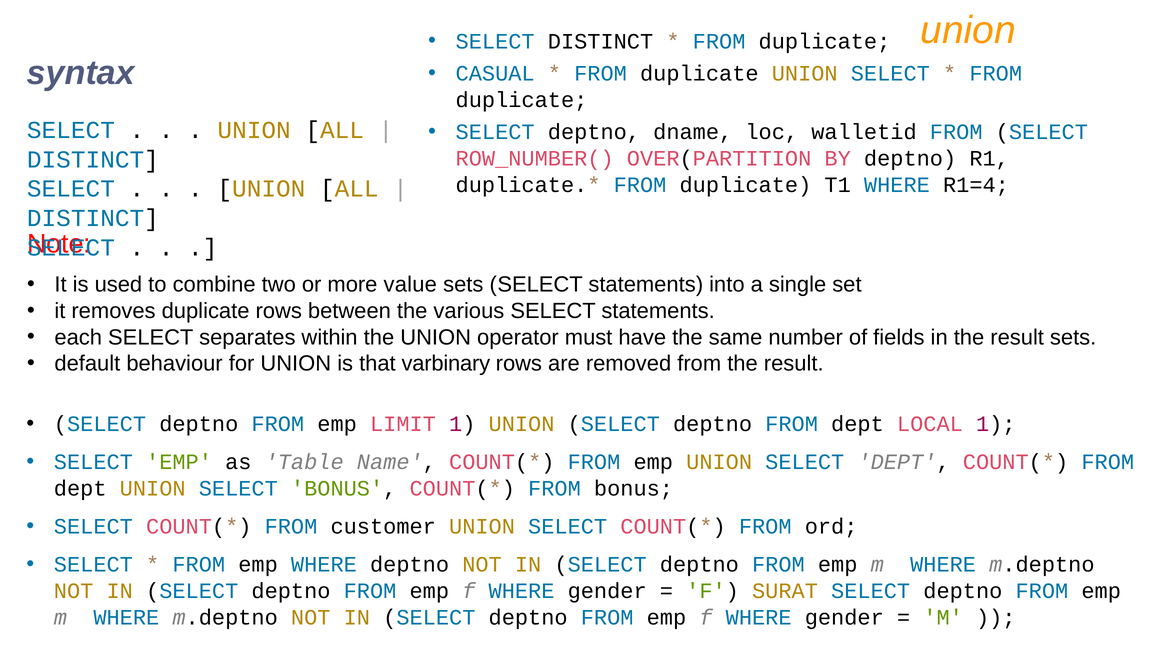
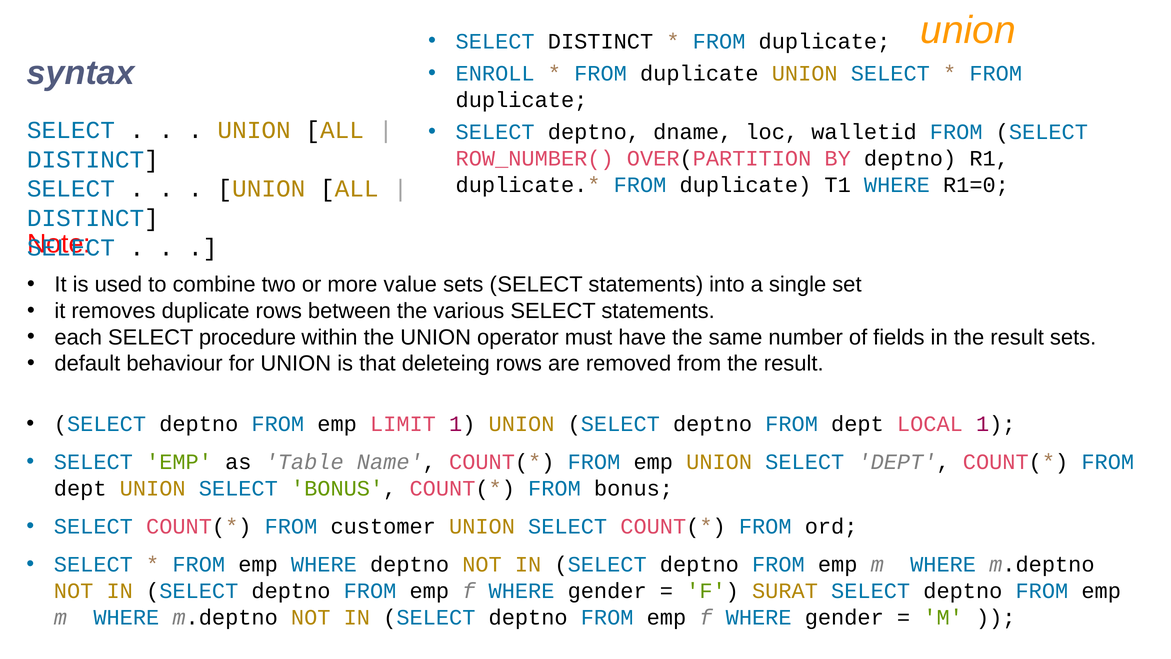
CASUAL: CASUAL -> ENROLL
R1=4: R1=4 -> R1=0
separates: separates -> procedure
varbinary: varbinary -> deleteing
